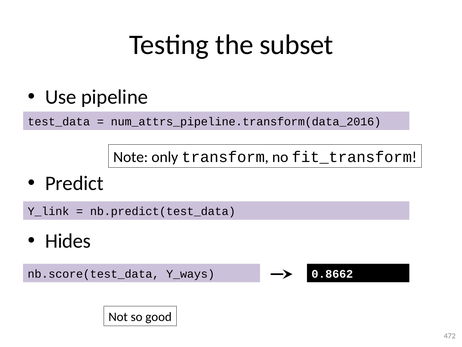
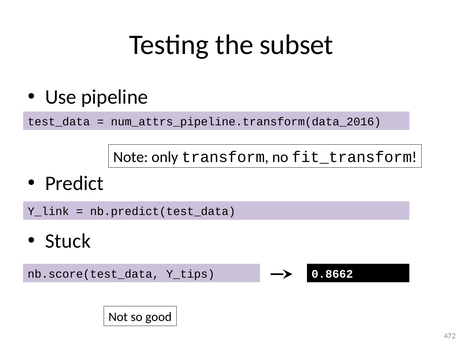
Hides: Hides -> Stuck
Y_ways: Y_ways -> Y_tips
